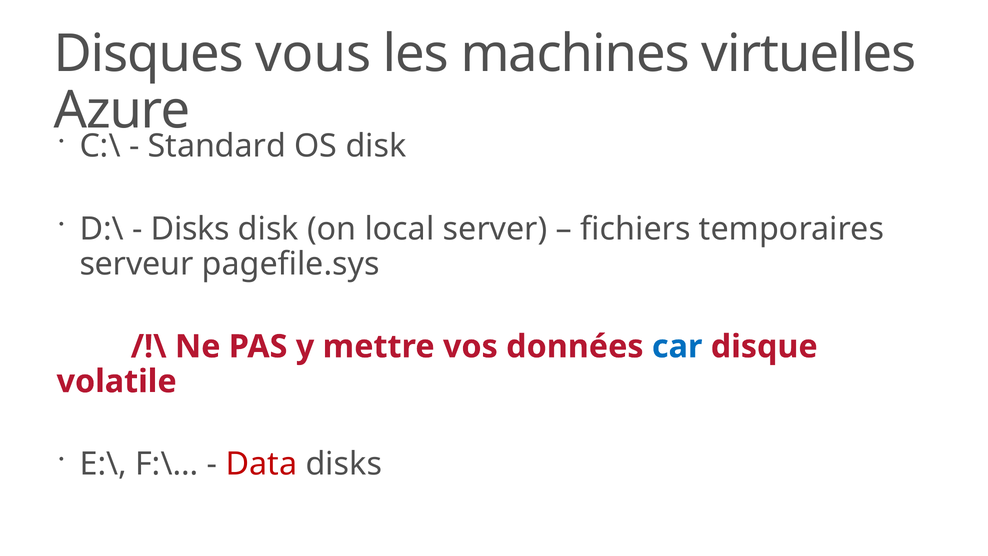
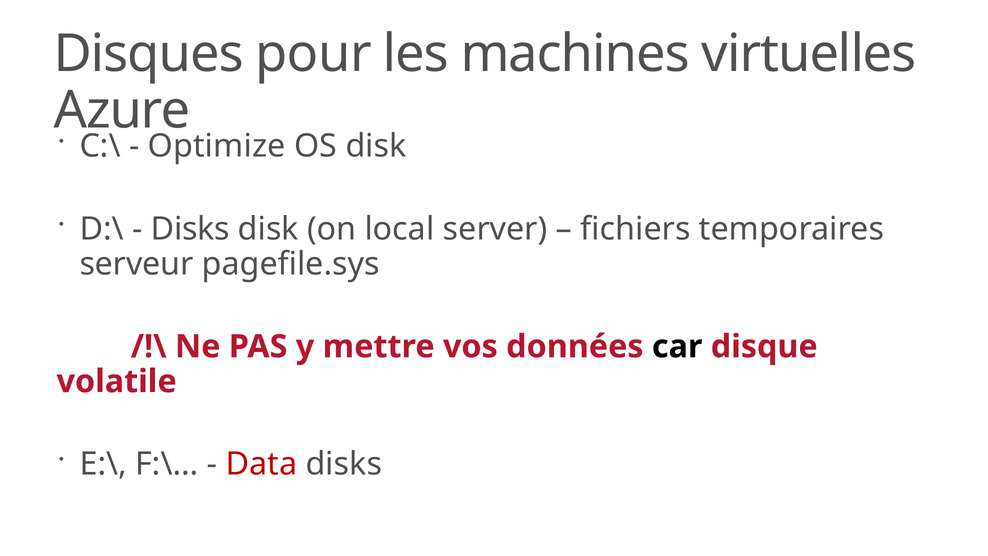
vous: vous -> pour
Standard: Standard -> Optimize
car colour: blue -> black
